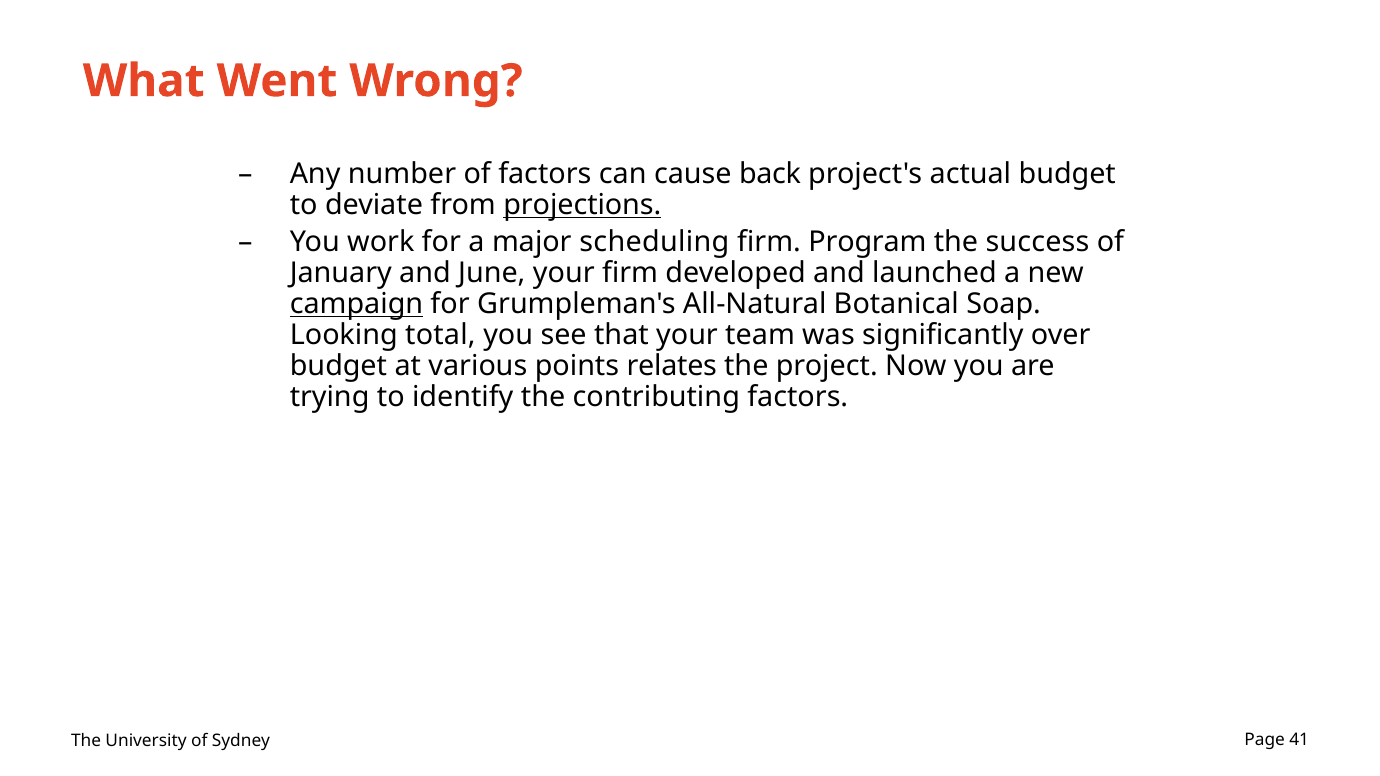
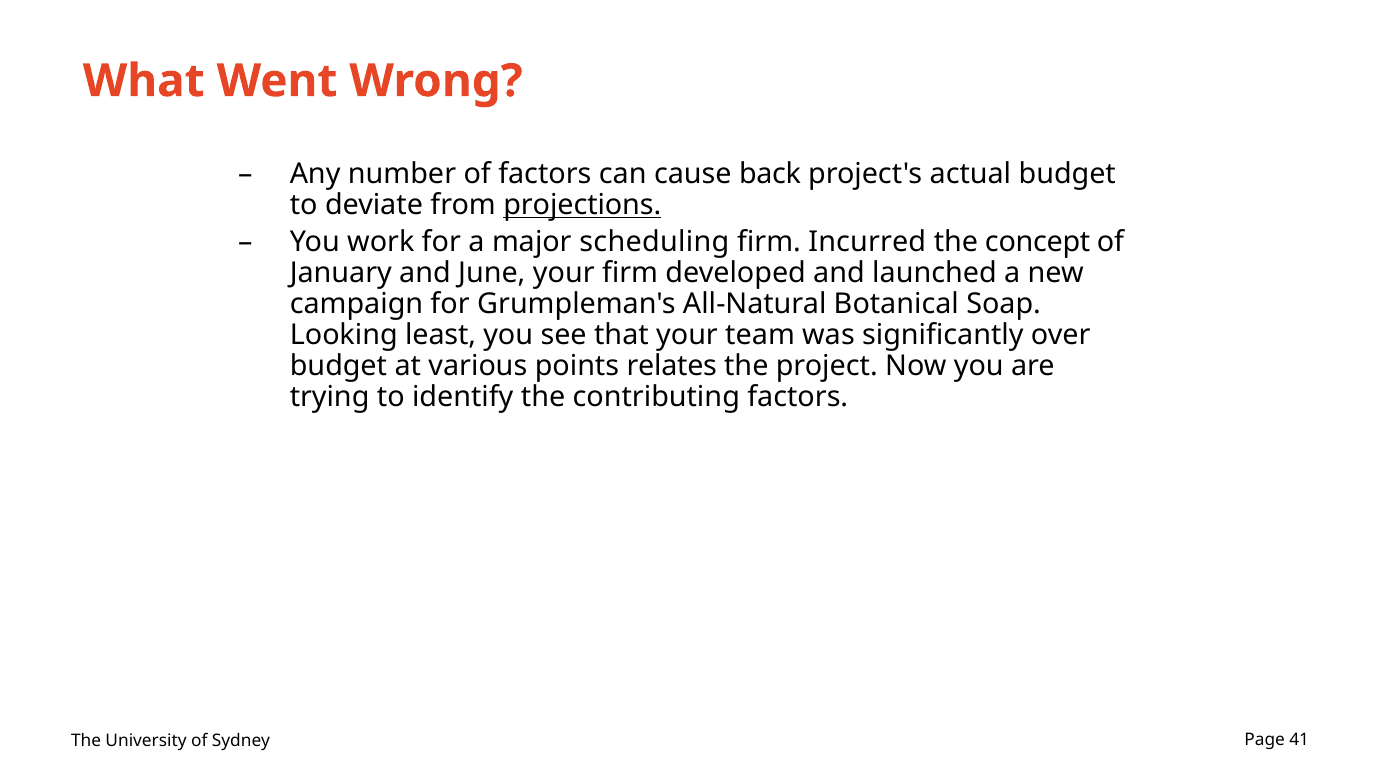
Program: Program -> Incurred
success: success -> concept
campaign underline: present -> none
total: total -> least
